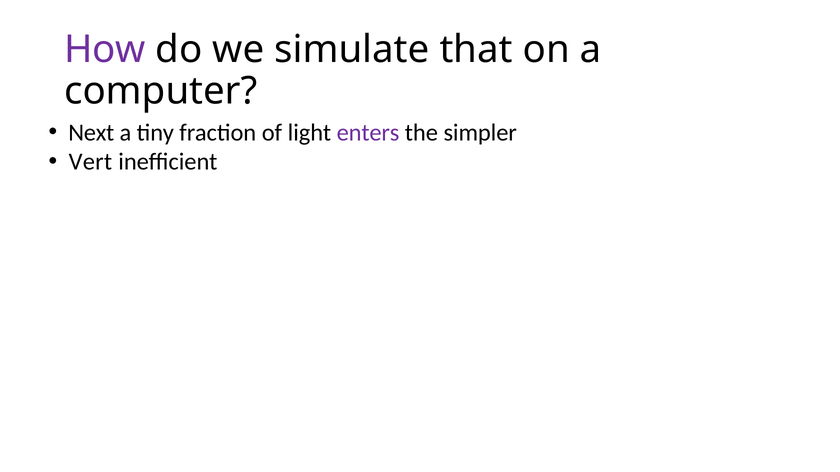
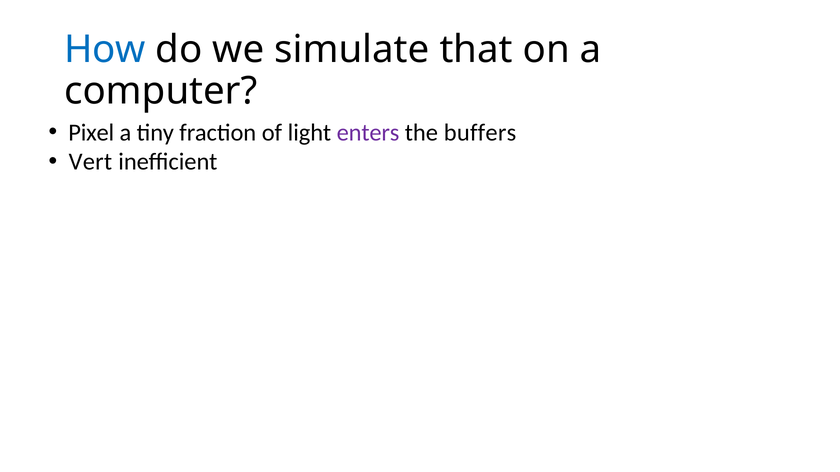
How colour: purple -> blue
Next: Next -> Pixel
simpler: simpler -> buffers
